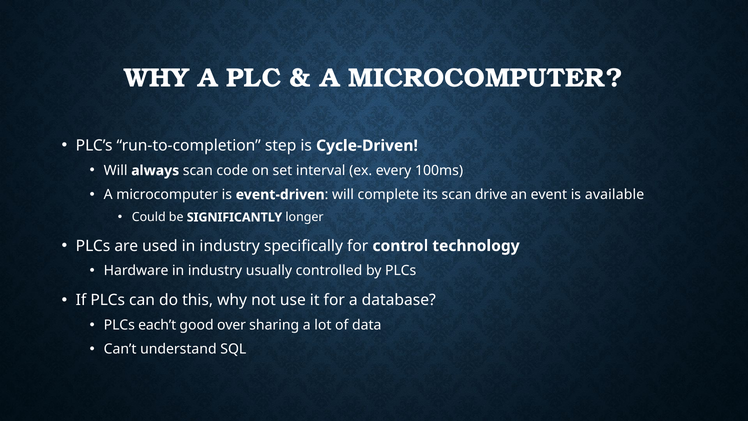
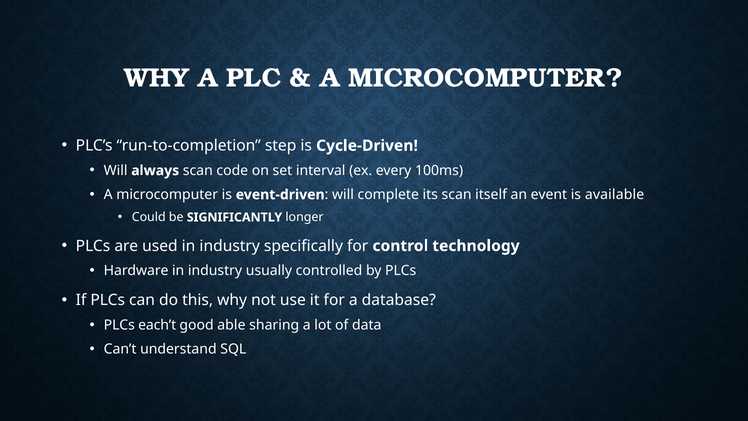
drive: drive -> itself
over: over -> able
